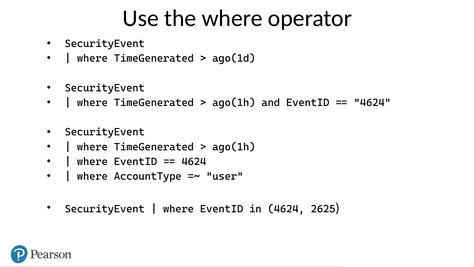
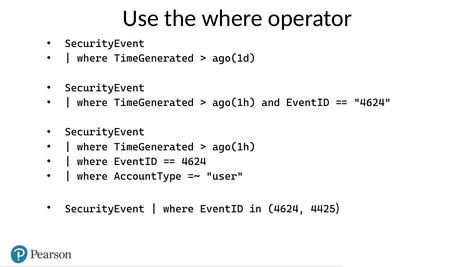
2625: 2625 -> 4425
